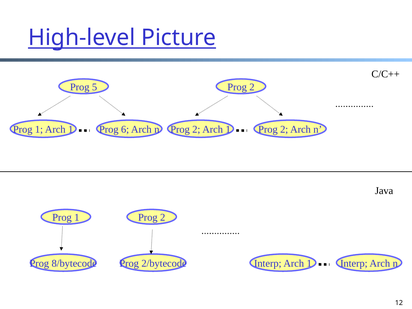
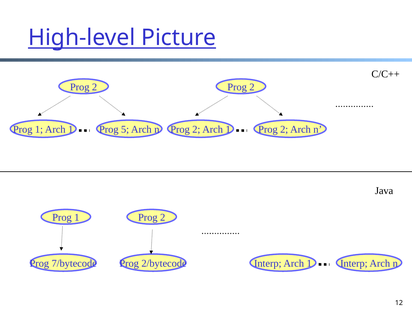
5 at (95, 87): 5 -> 2
6: 6 -> 5
8/bytecode: 8/bytecode -> 7/bytecode
